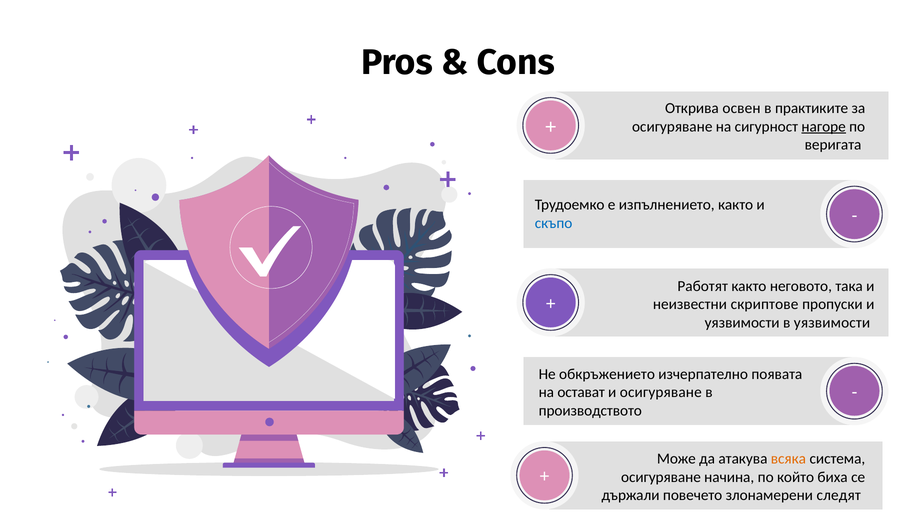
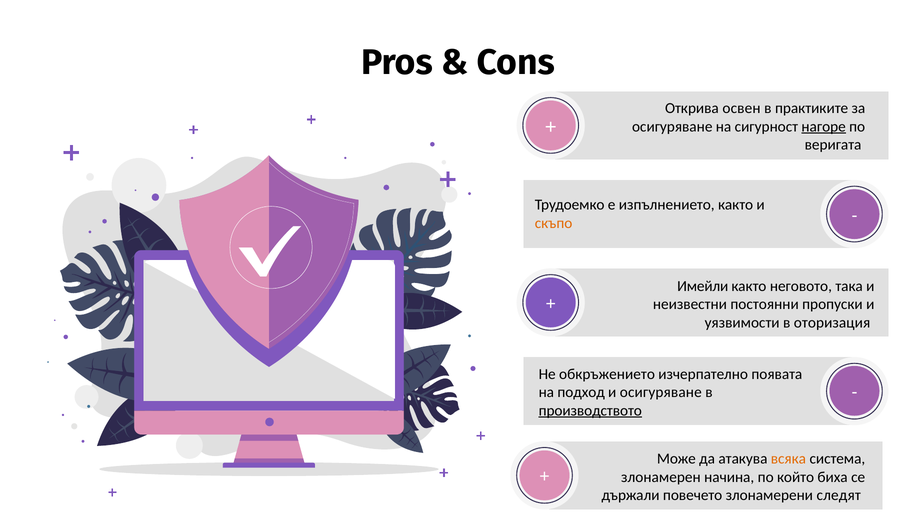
скъпо colour: blue -> orange
Работят: Работят -> Имейли
скриптове: скриптове -> постоянни
в уязвимости: уязвимости -> оторизация
остават: остават -> подход
производството underline: none -> present
осигуряване at (661, 477): осигуряване -> злонамерен
